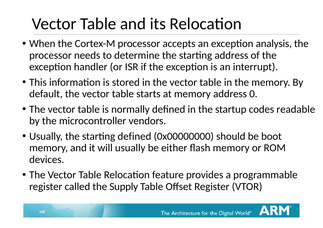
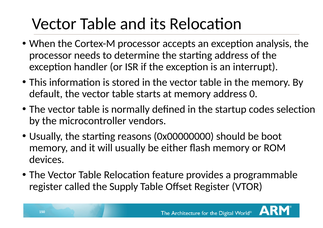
readable: readable -> selection
starting defined: defined -> reasons
